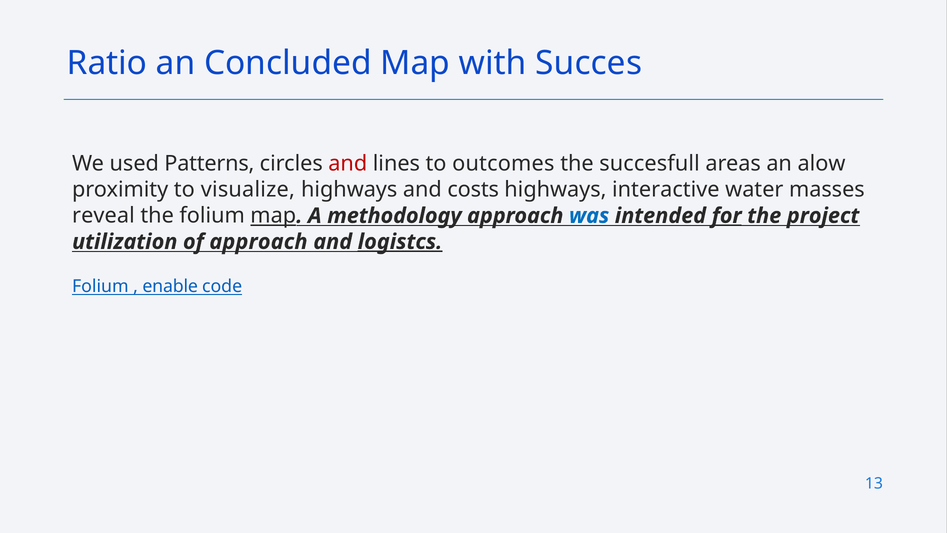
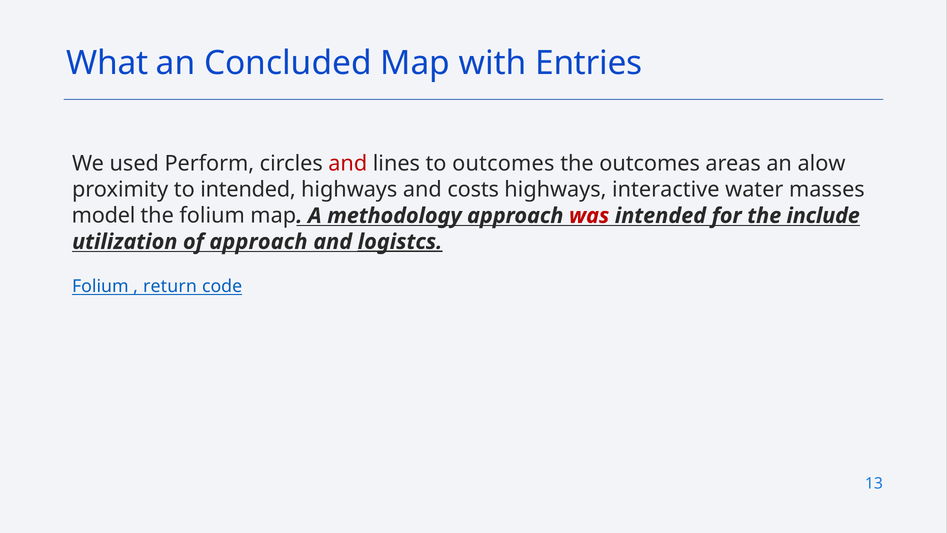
Ratio: Ratio -> What
Succes: Succes -> Entries
Patterns: Patterns -> Perform
the succesfull: succesfull -> outcomes
to visualize: visualize -> intended
reveal: reveal -> model
map at (273, 216) underline: present -> none
was colour: blue -> red
for underline: present -> none
project: project -> include
enable: enable -> return
